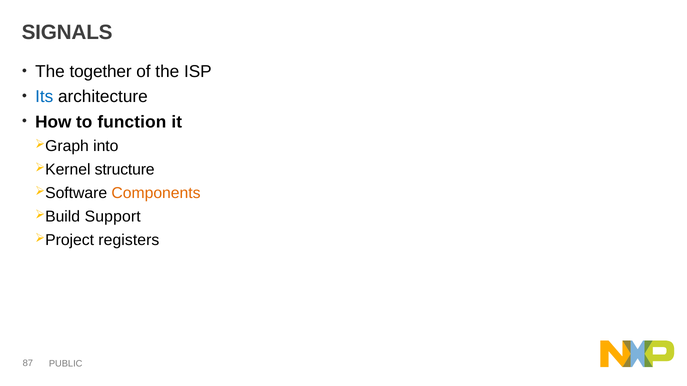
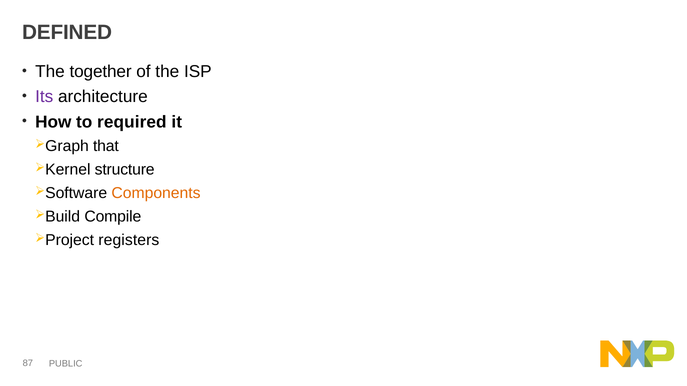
SIGNALS: SIGNALS -> DEFINED
Its colour: blue -> purple
function: function -> required
into: into -> that
Support: Support -> Compile
